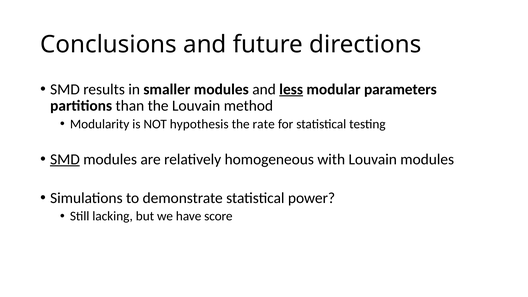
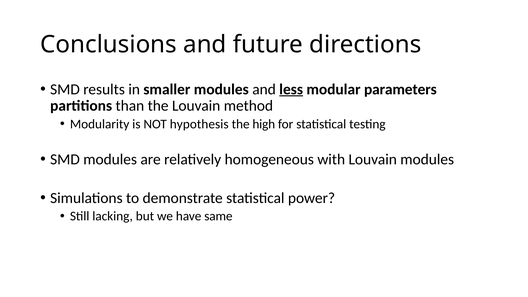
rate: rate -> high
SMD at (65, 159) underline: present -> none
score: score -> same
